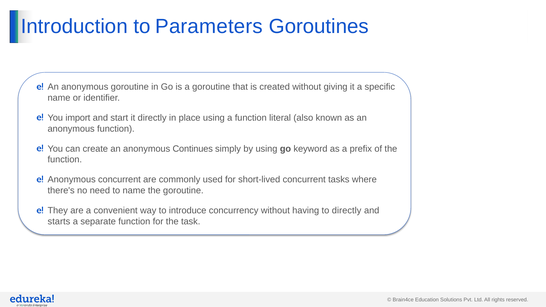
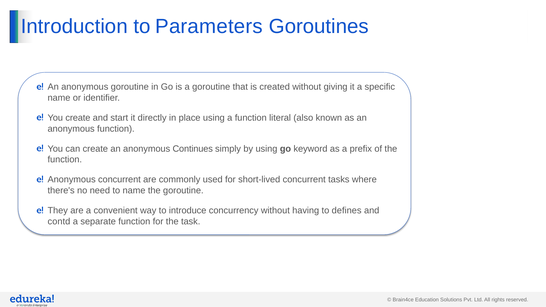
You import: import -> create
to directly: directly -> defines
starts: starts -> contd
